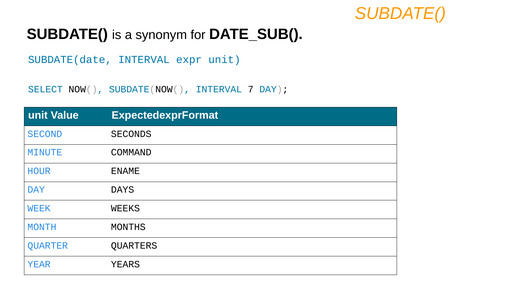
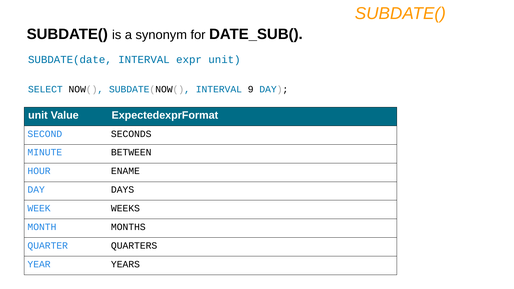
7: 7 -> 9
COMMAND: COMMAND -> BETWEEN
